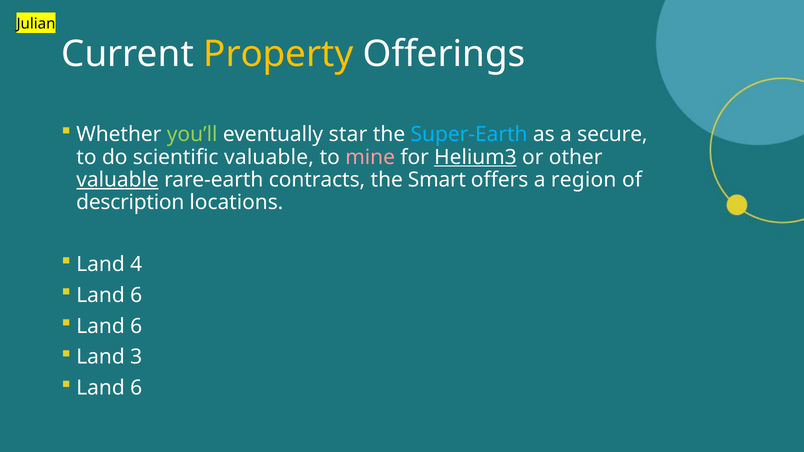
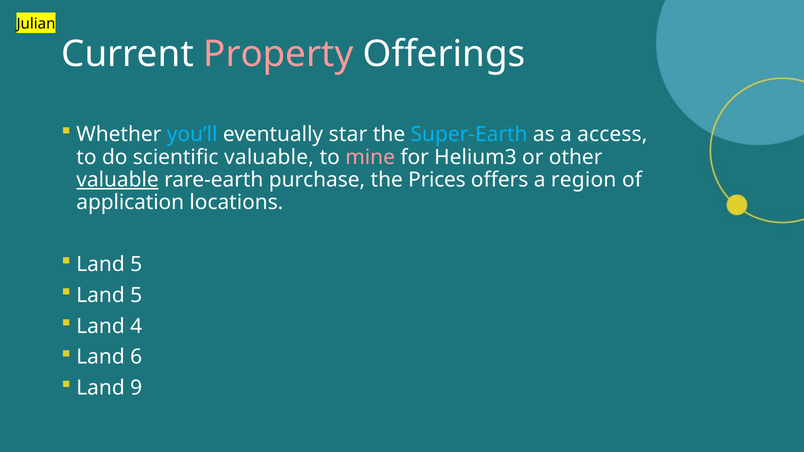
Property colour: yellow -> pink
you’ll colour: light green -> light blue
secure: secure -> access
Helium3 underline: present -> none
contracts: contracts -> purchase
Smart: Smart -> Prices
description: description -> application
4 at (136, 264): 4 -> 5
6 at (136, 295): 6 -> 5
6 at (136, 326): 6 -> 4
3: 3 -> 6
6 at (136, 388): 6 -> 9
